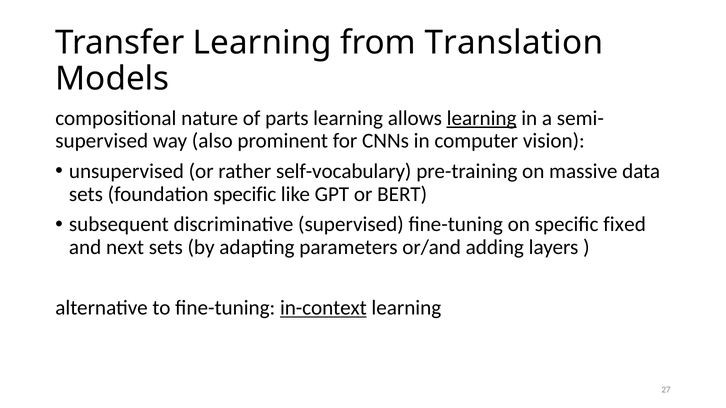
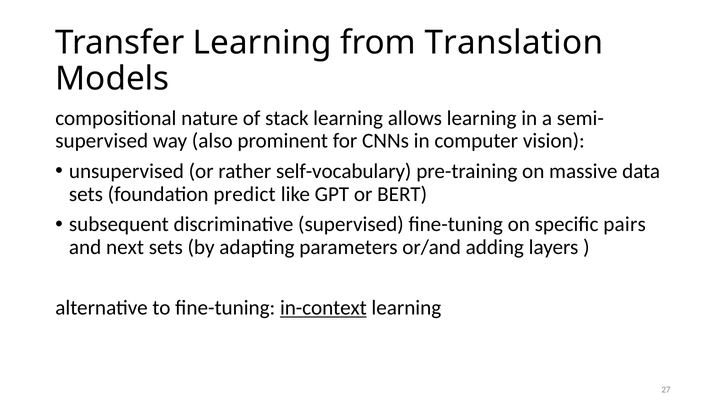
parts: parts -> stack
learning at (482, 118) underline: present -> none
foundation specific: specific -> predict
fixed: fixed -> pairs
